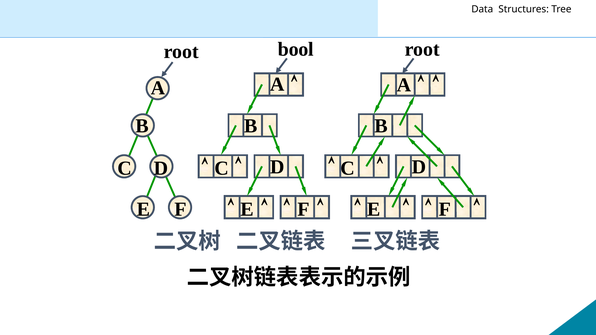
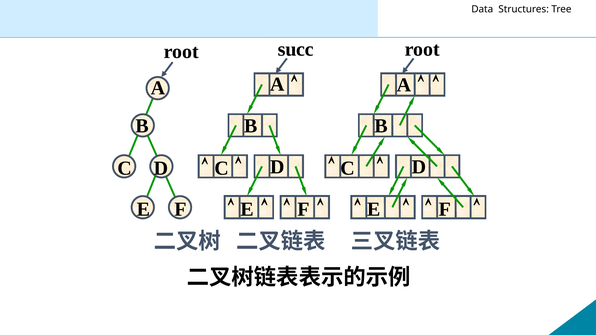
bool: bool -> succ
